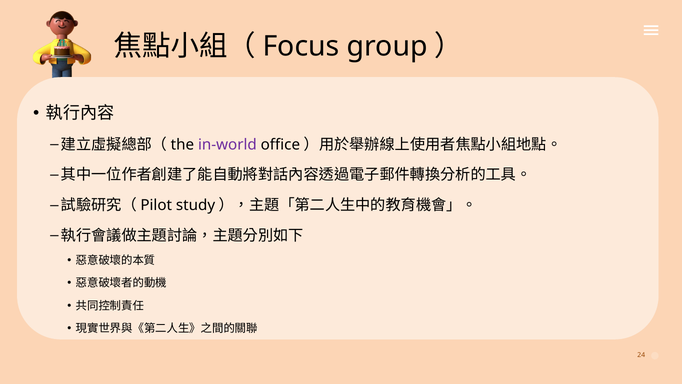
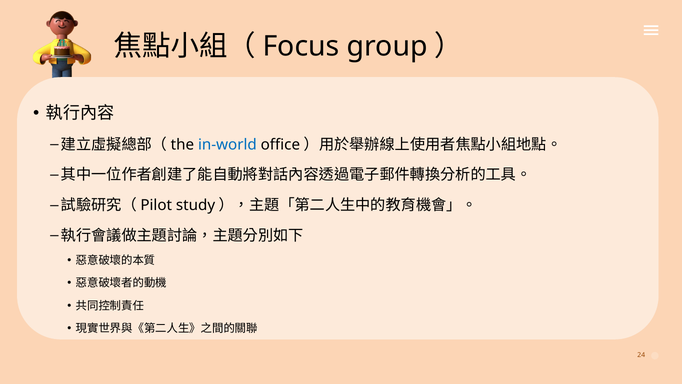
in-world colour: purple -> blue
